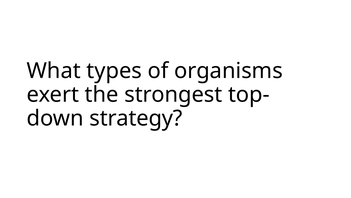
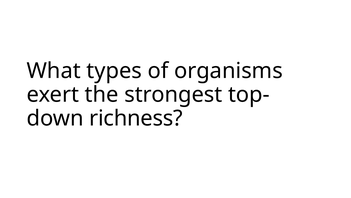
strategy: strategy -> richness
